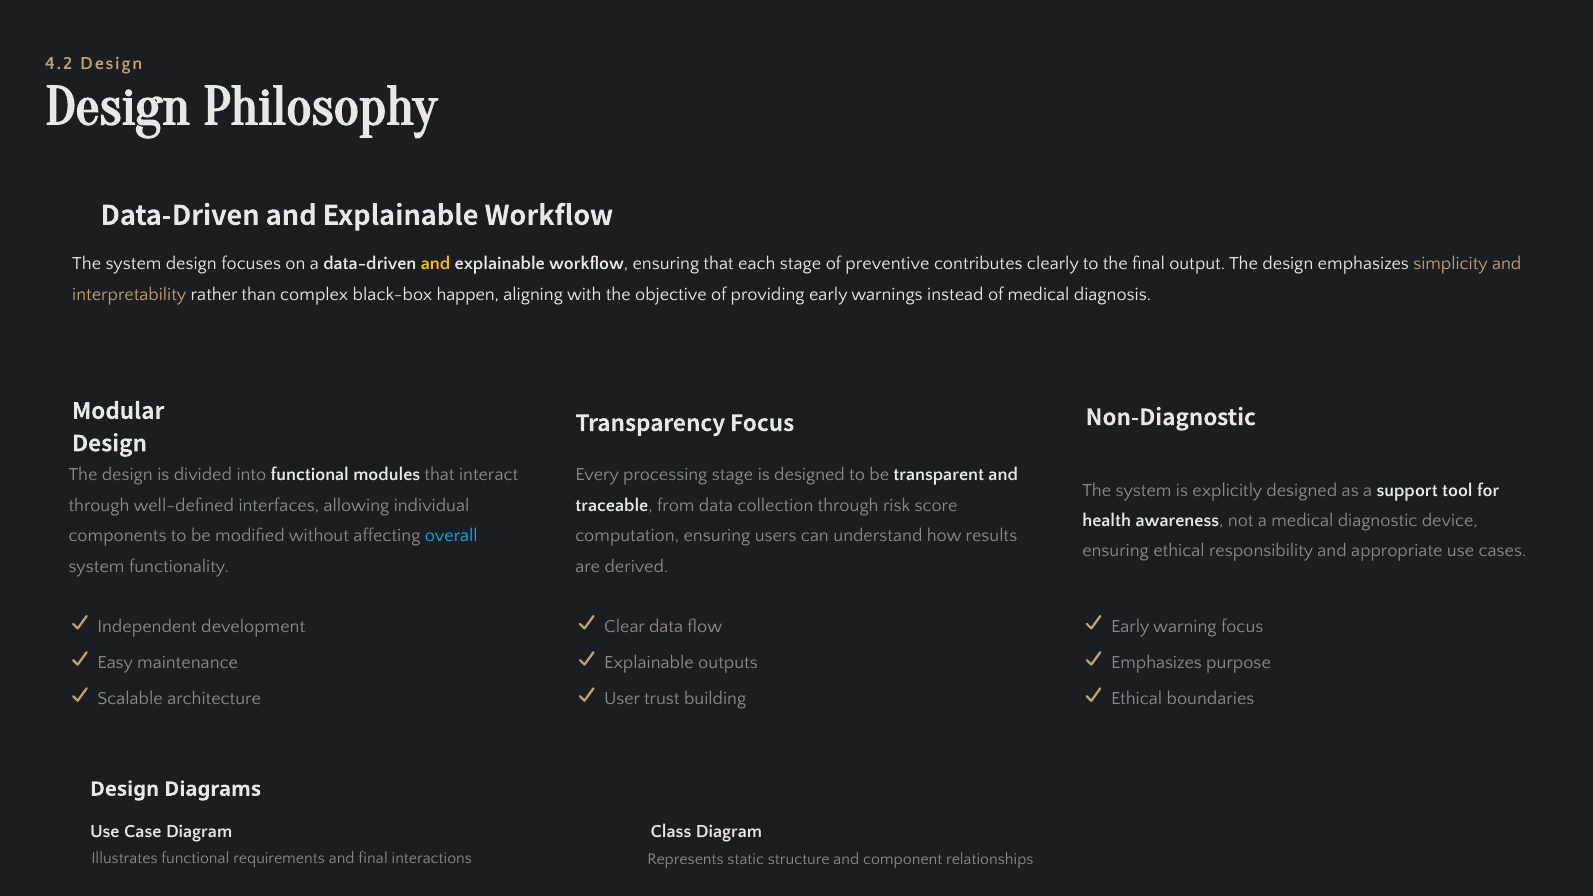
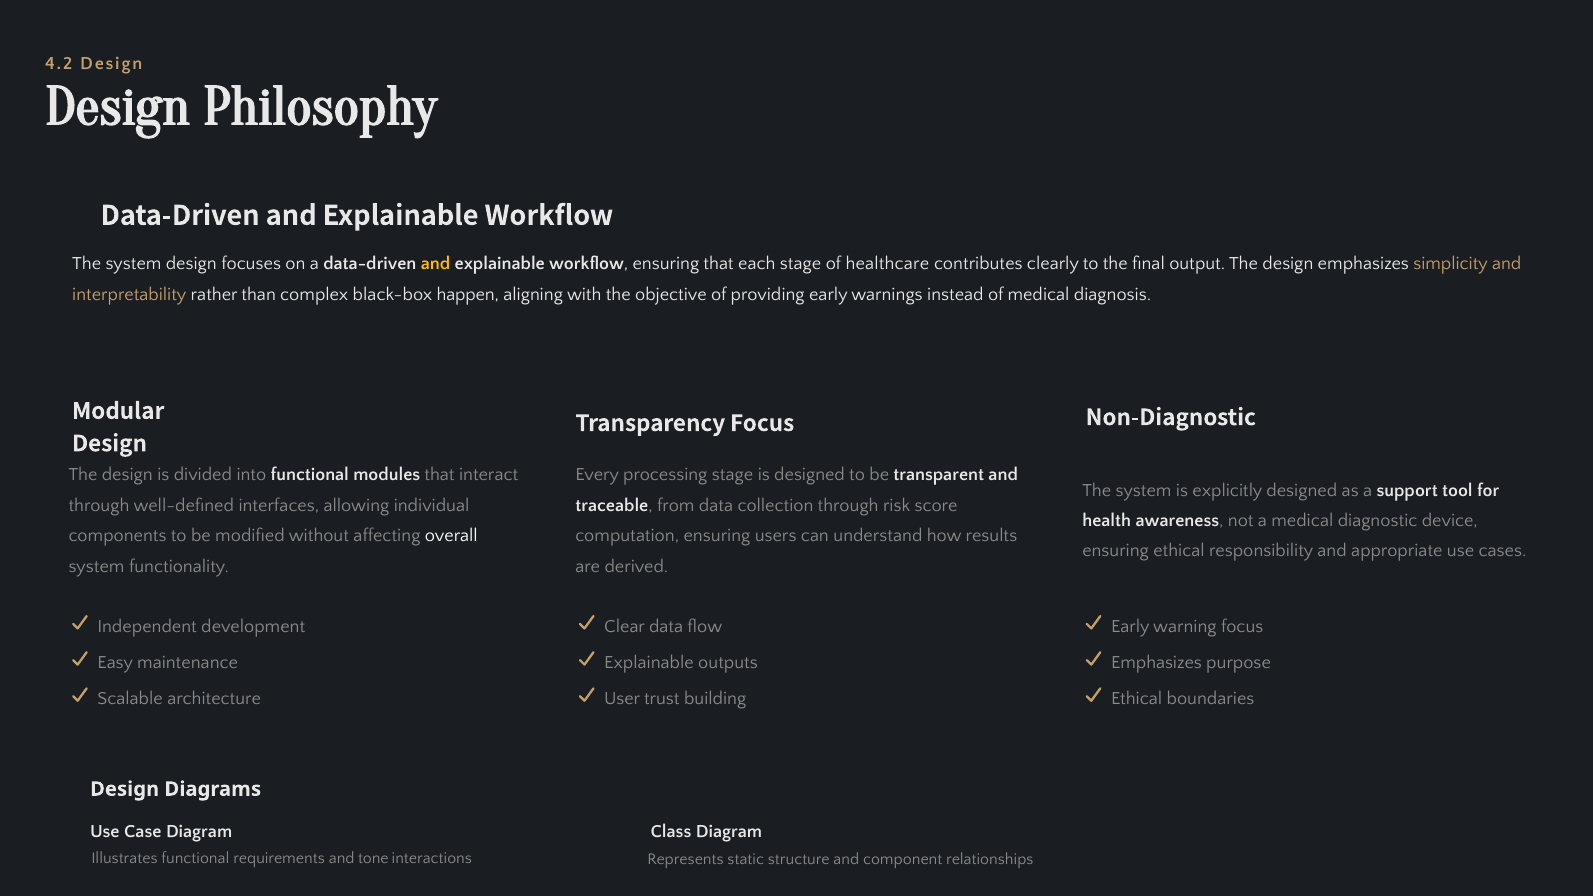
preventive: preventive -> healthcare
overall colour: light blue -> white
and final: final -> tone
